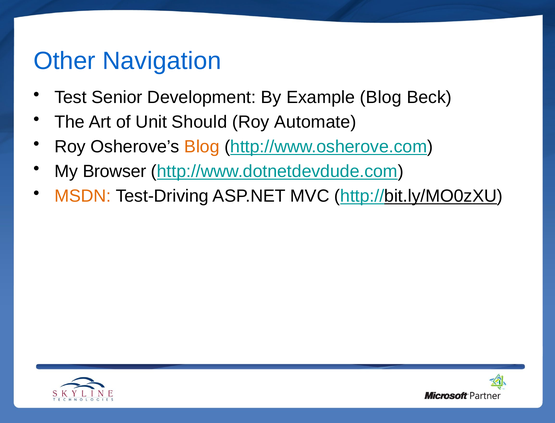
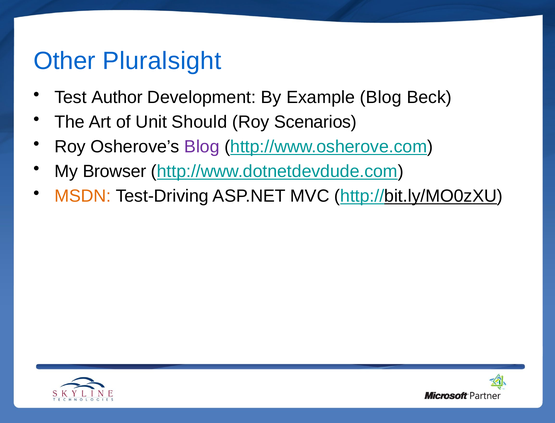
Navigation: Navigation -> Pluralsight
Senior: Senior -> Author
Automate: Automate -> Scenarios
Blog at (202, 147) colour: orange -> purple
